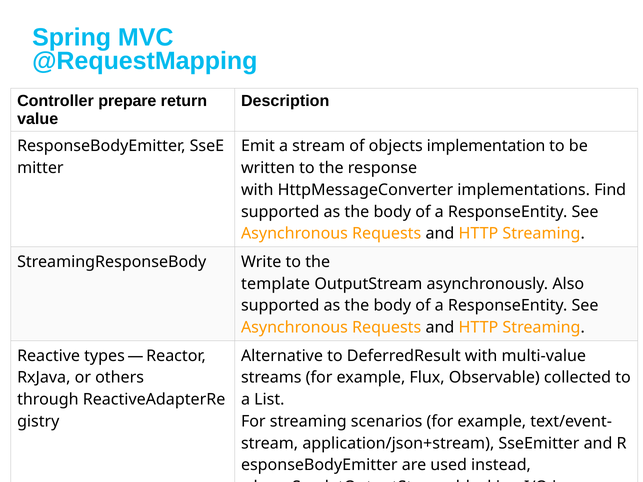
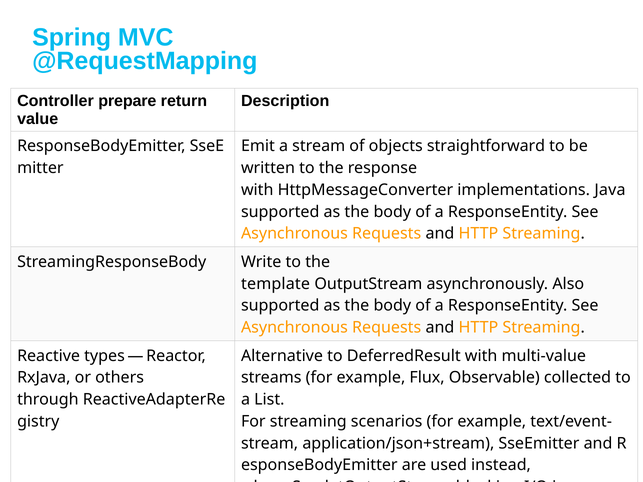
implementation: implementation -> straightforward
Find: Find -> Java
